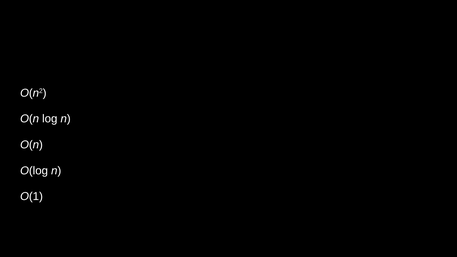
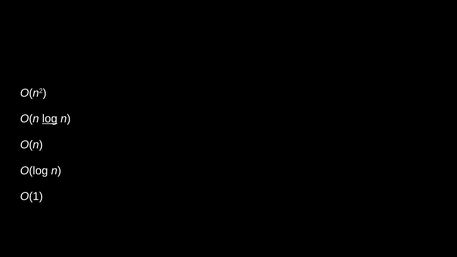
log underline: none -> present
